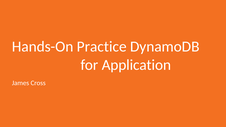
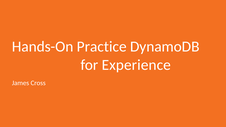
Application: Application -> Experience
